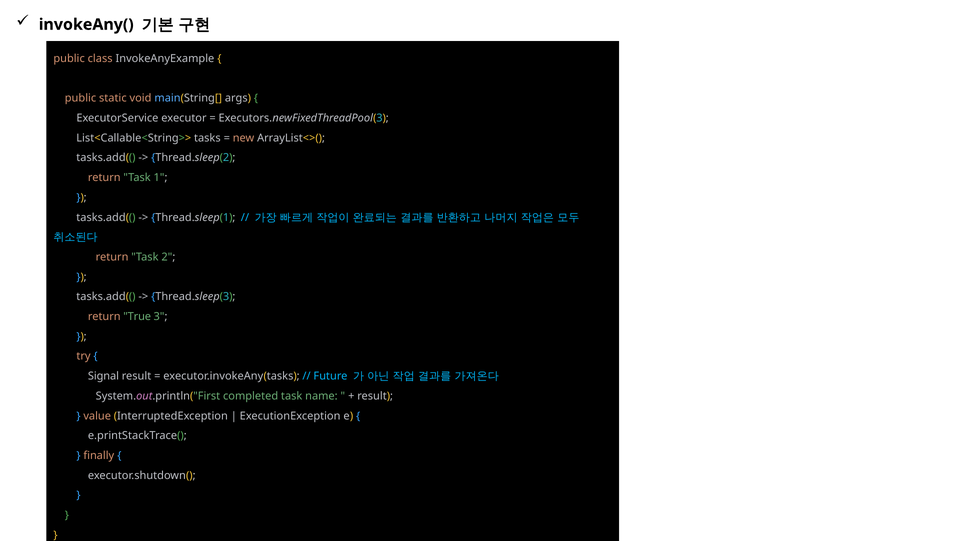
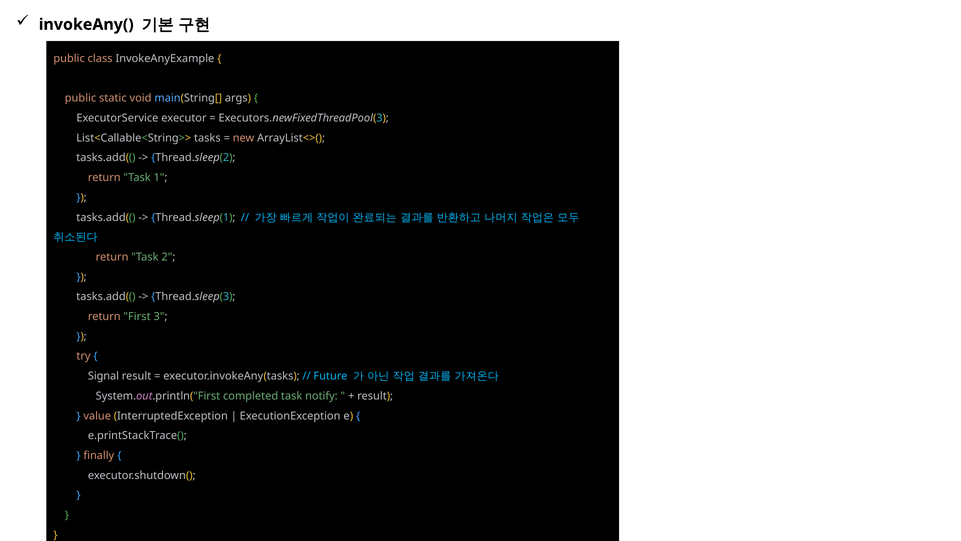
True: True -> First
name: name -> notify
